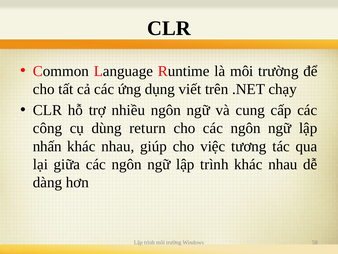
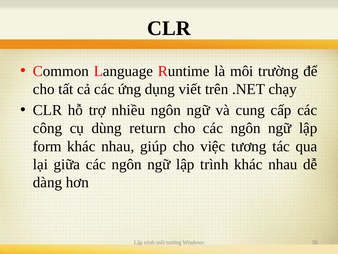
nhấn: nhấn -> form
